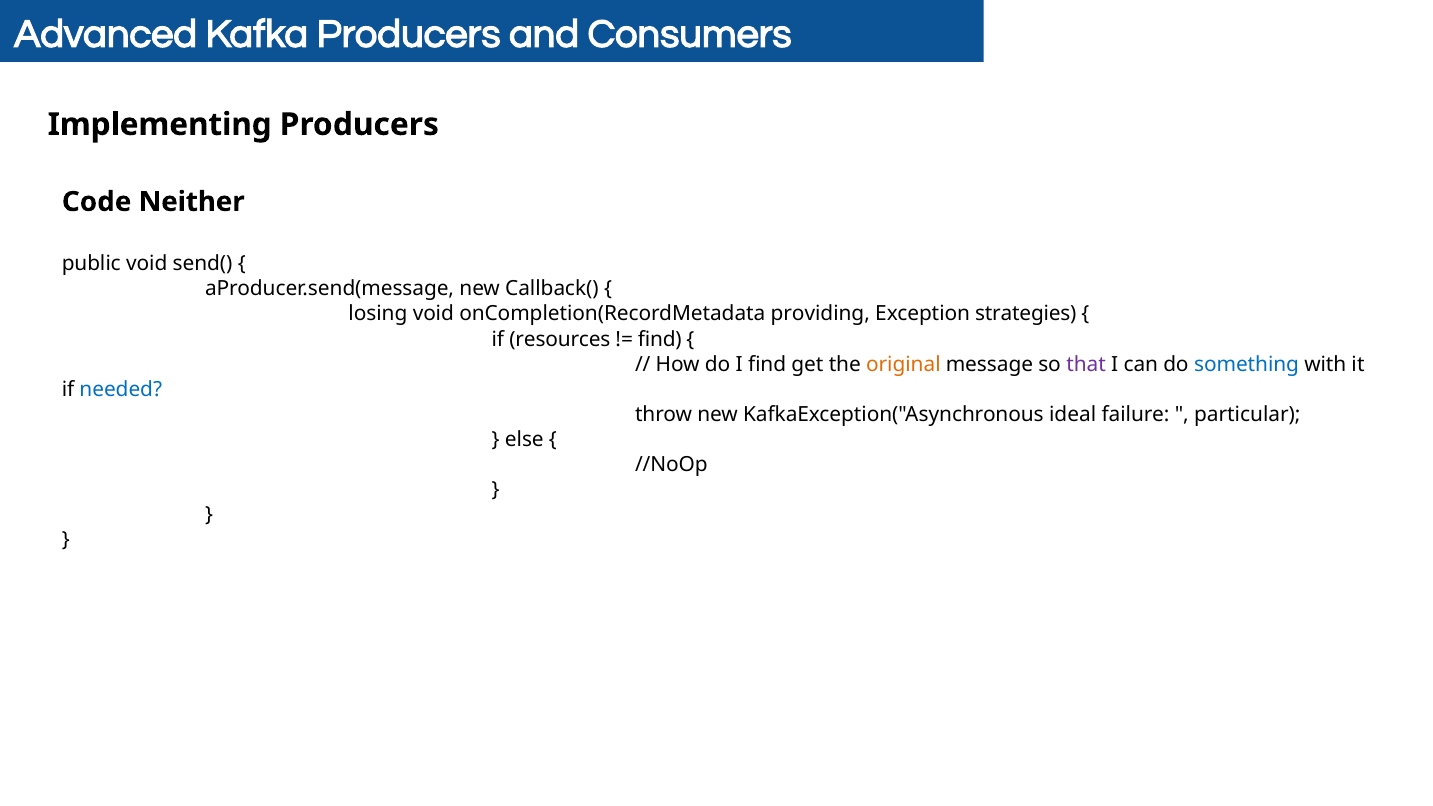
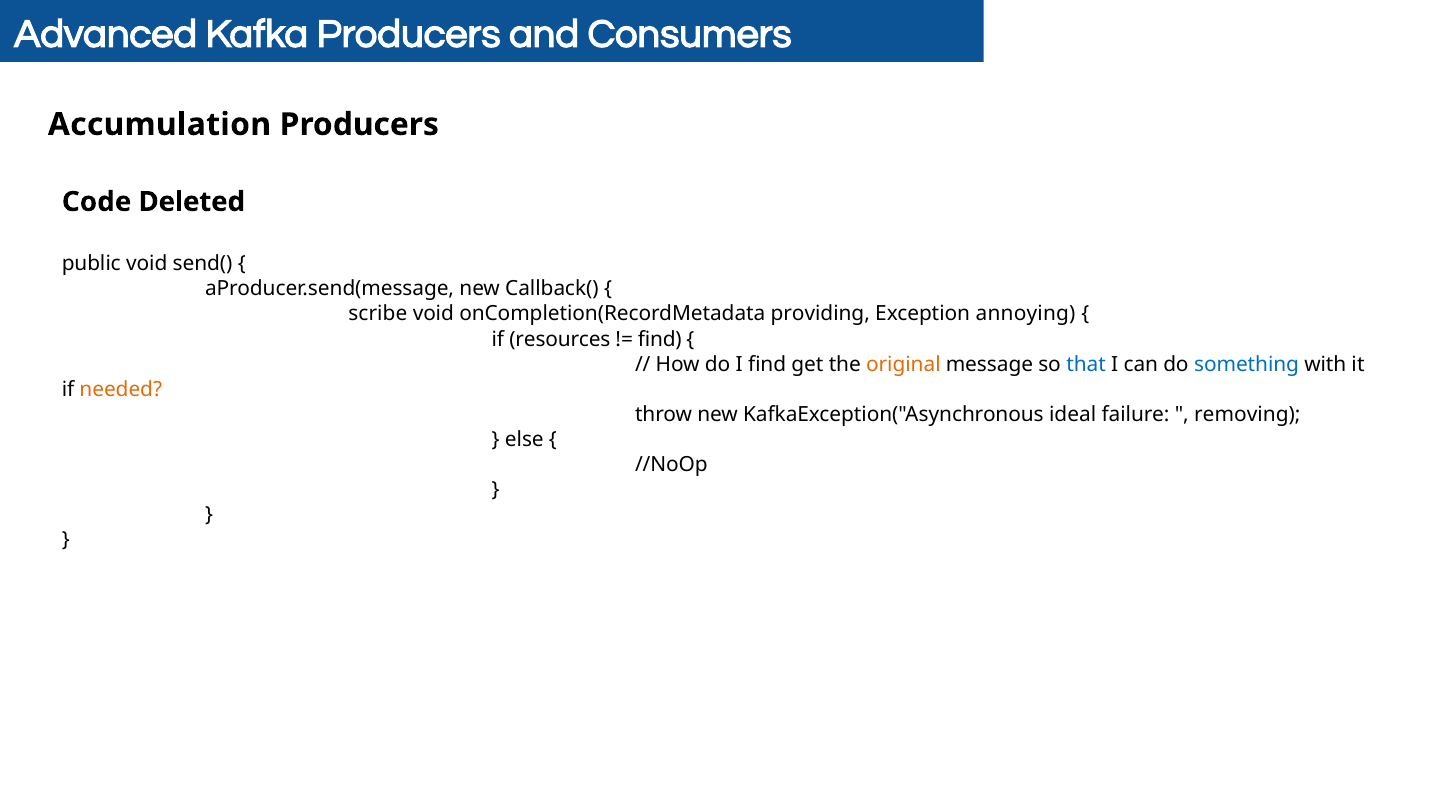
Implementing: Implementing -> Accumulation
Neither: Neither -> Deleted
losing: losing -> scribe
strategies: strategies -> annoying
that colour: purple -> blue
needed colour: blue -> orange
particular: particular -> removing
